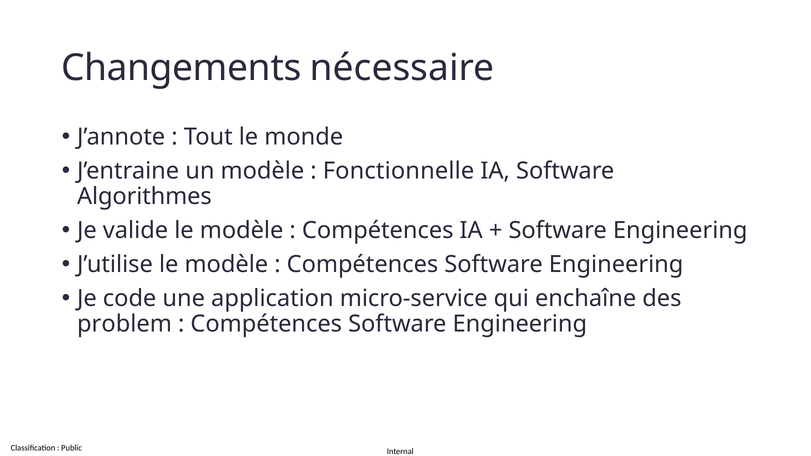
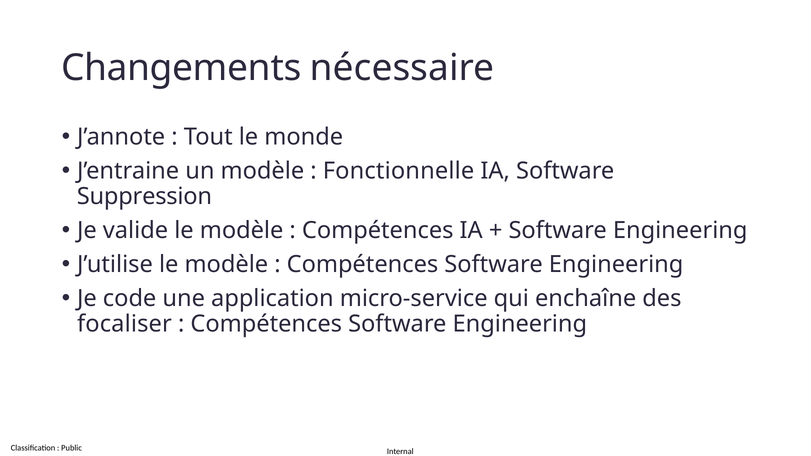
Algorithmes: Algorithmes -> Suppression
problem: problem -> focaliser
